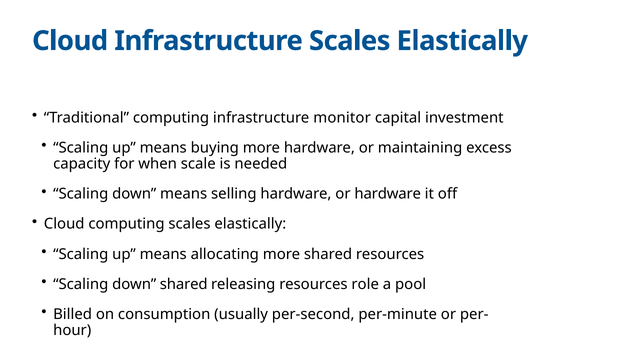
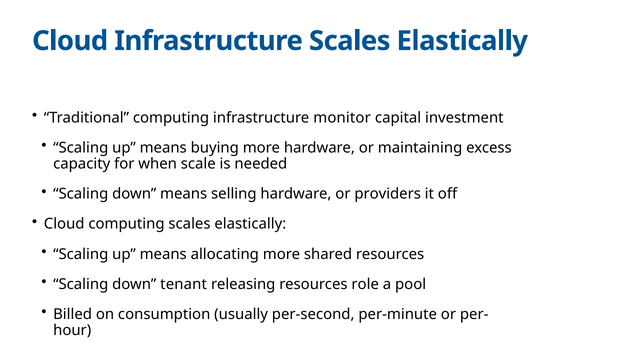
or hardware: hardware -> providers
down shared: shared -> tenant
